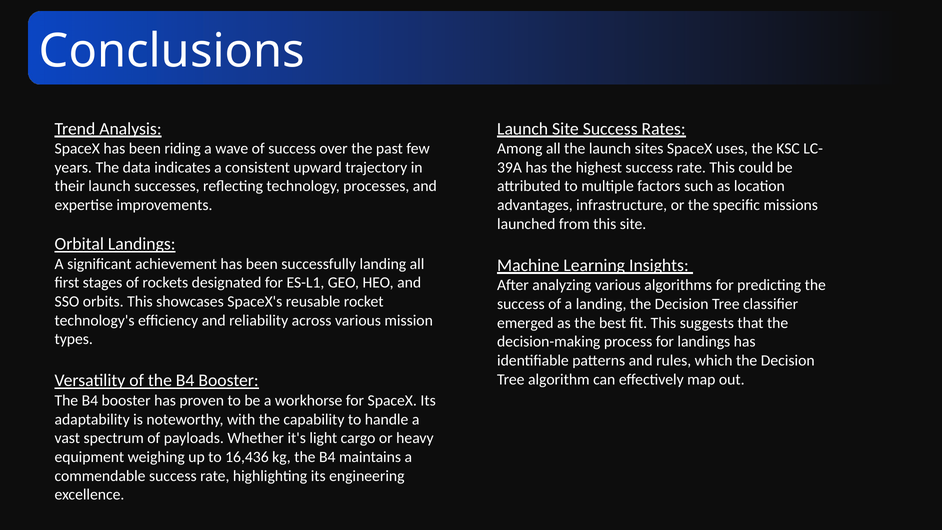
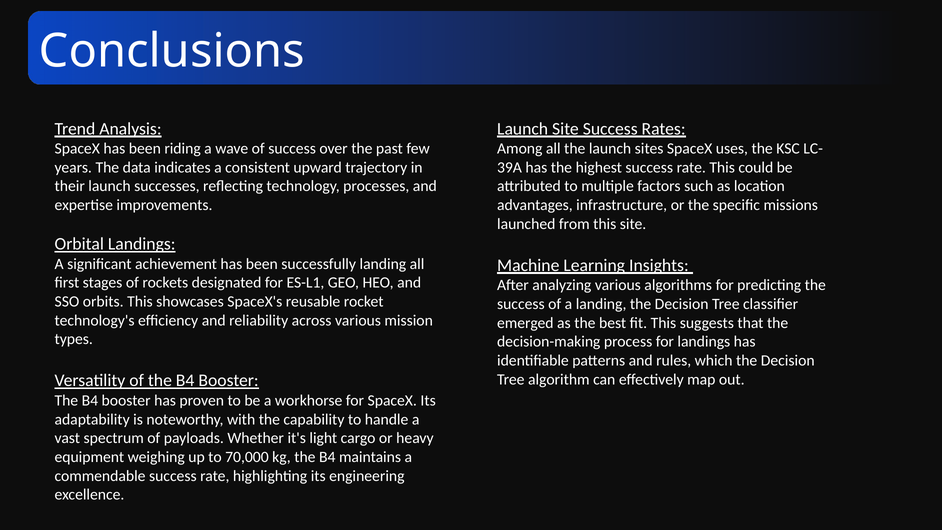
16,436: 16,436 -> 70,000
